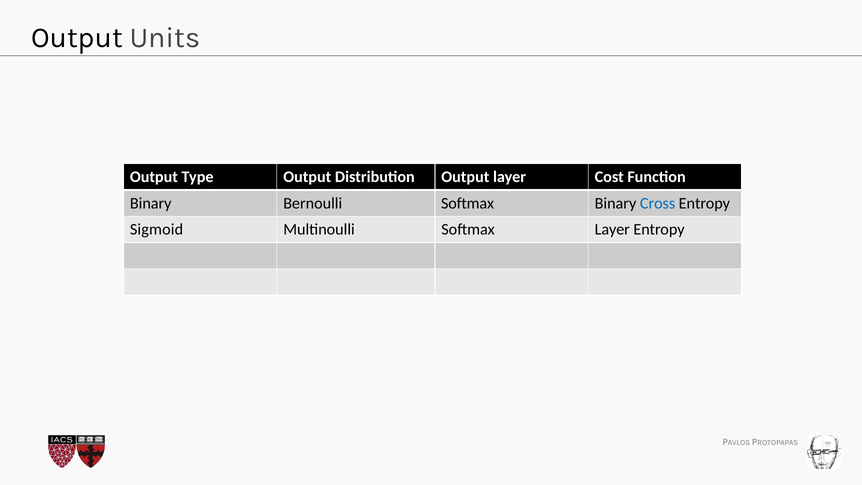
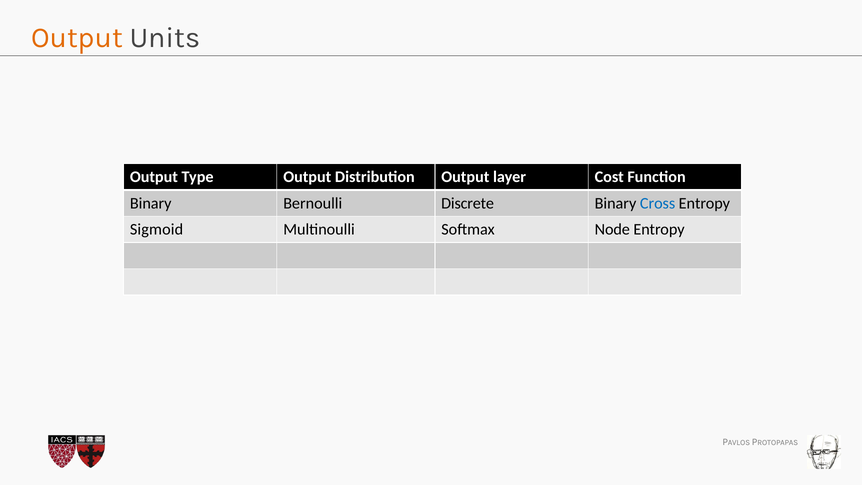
Output at (77, 38) colour: black -> orange
Bernoulli Softmax: Softmax -> Discrete
Softmax Layer: Layer -> Node
